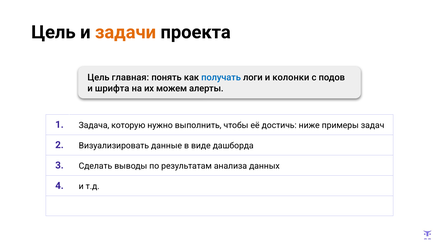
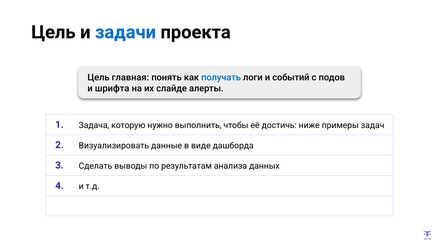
задачи colour: orange -> blue
колонки: колонки -> событий
можем: можем -> слайде
